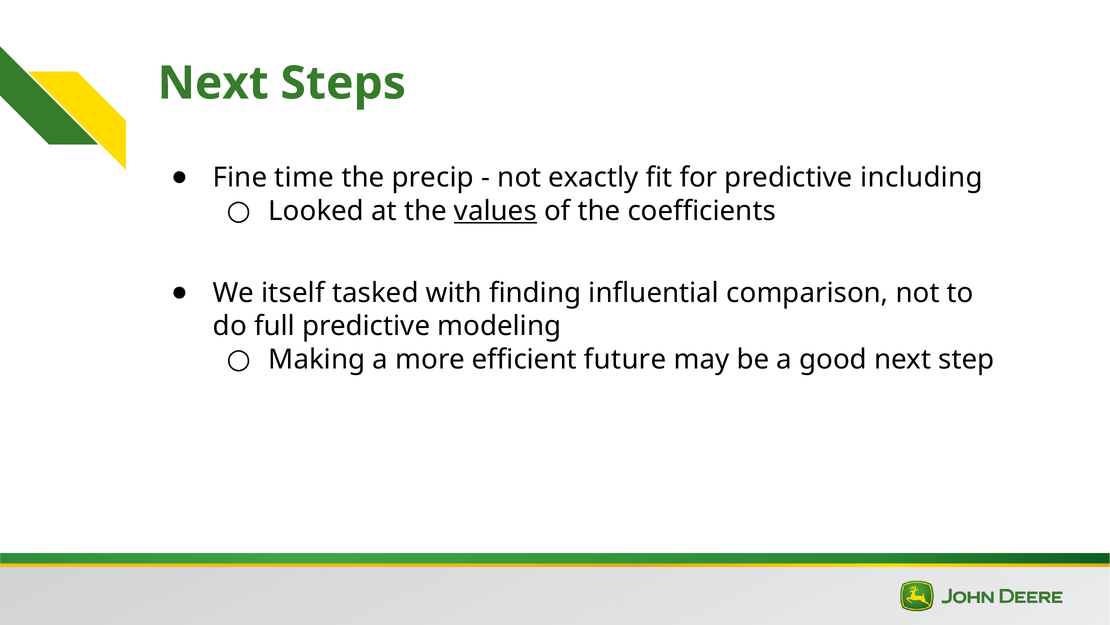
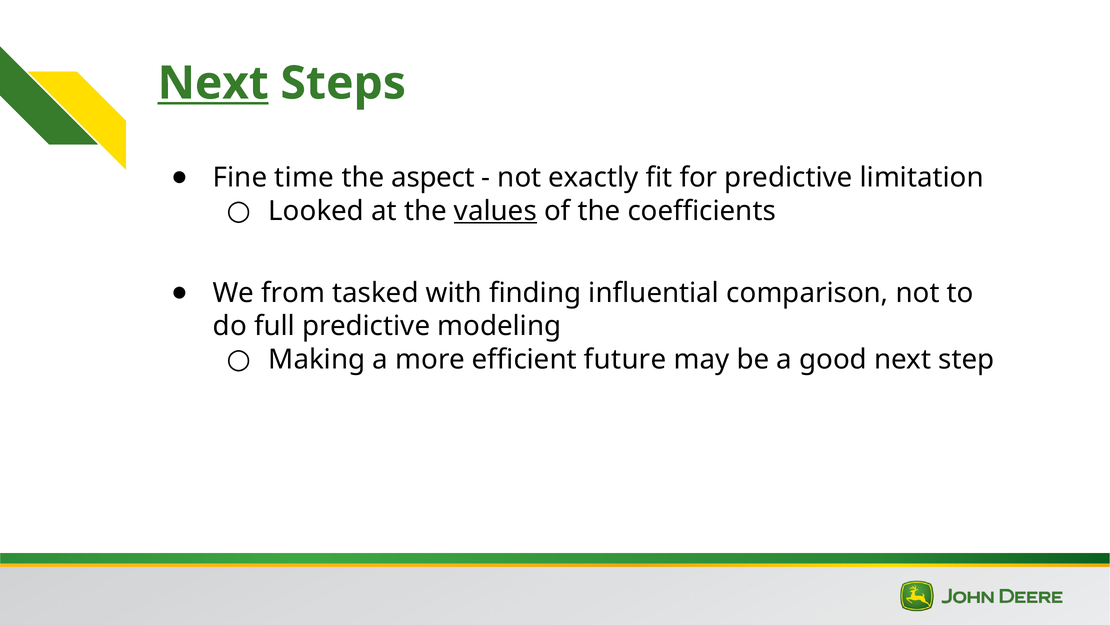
Next at (213, 83) underline: none -> present
precip: precip -> aspect
including: including -> limitation
itself: itself -> from
